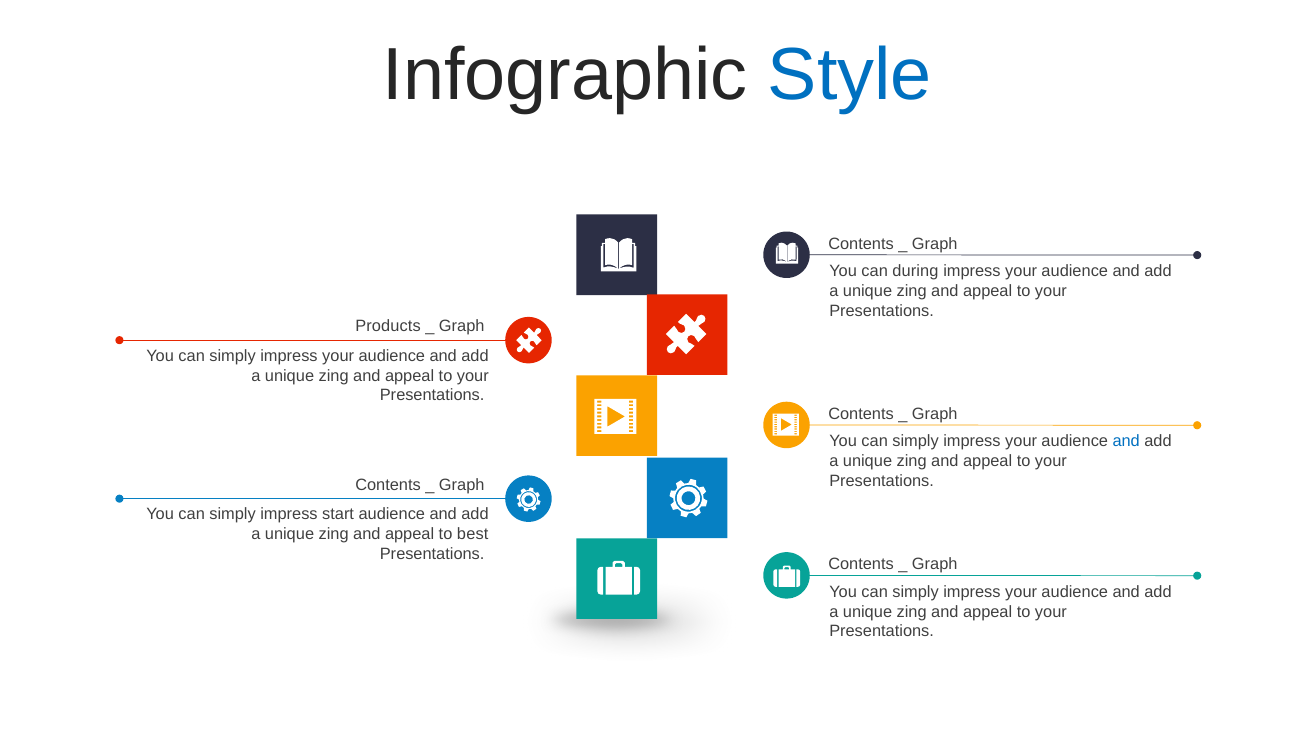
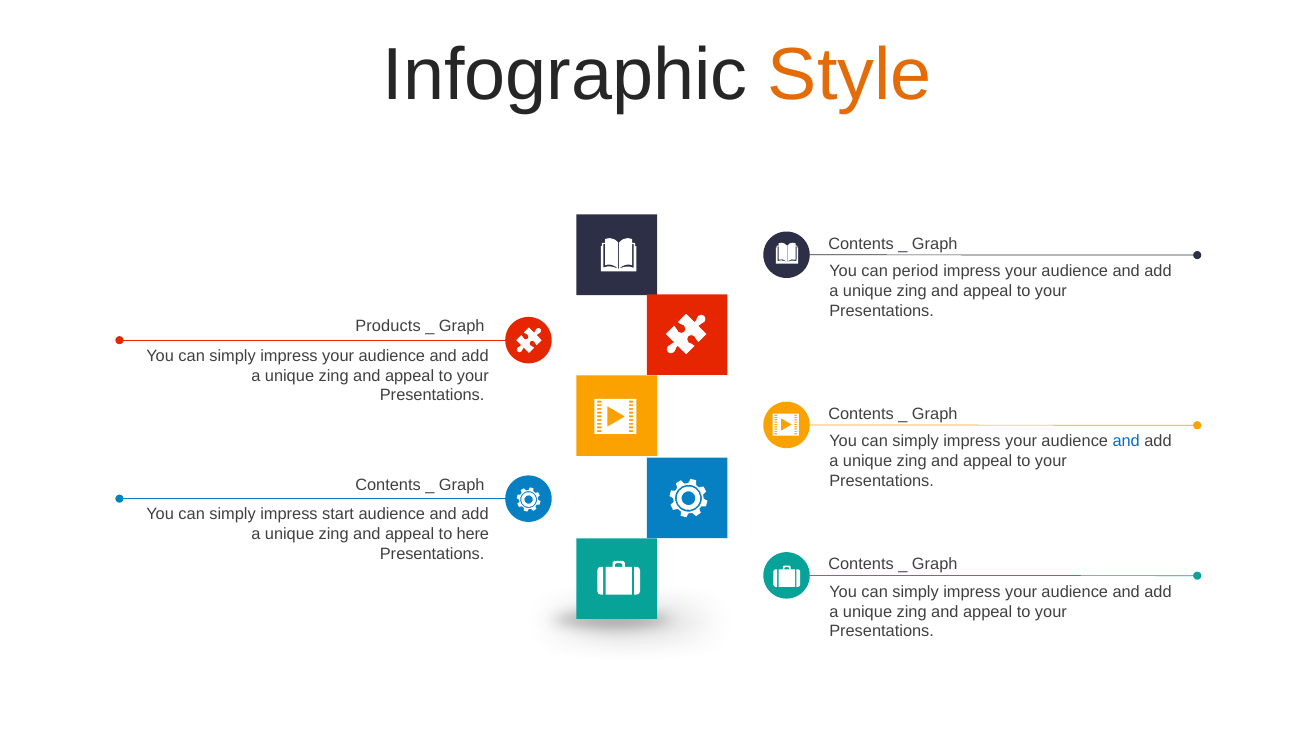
Style colour: blue -> orange
during: during -> period
best: best -> here
